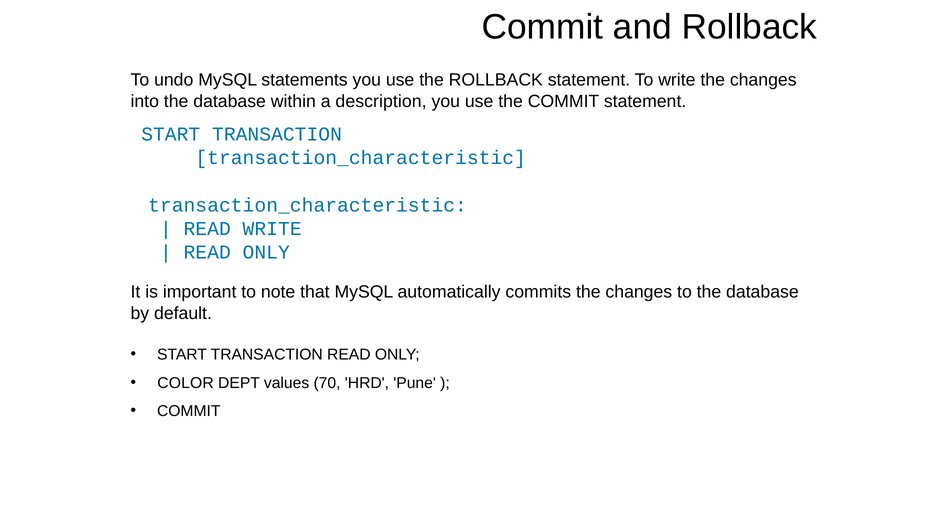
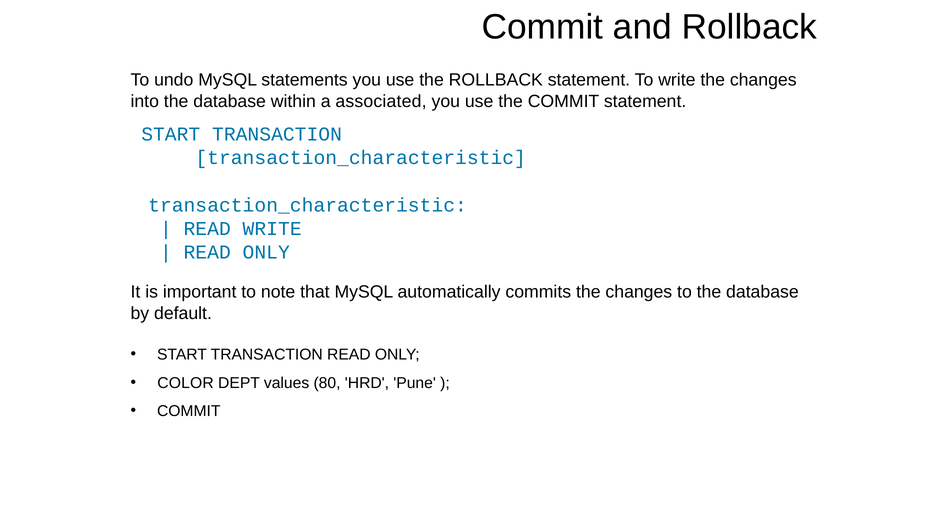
description: description -> associated
70: 70 -> 80
